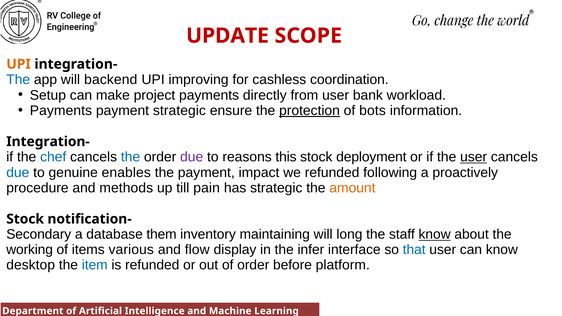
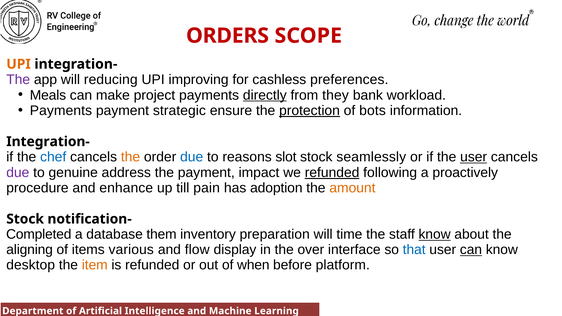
UPDATE: UPDATE -> ORDERS
The at (18, 80) colour: blue -> purple
backend: backend -> reducing
coordination: coordination -> preferences
Setup: Setup -> Meals
directly underline: none -> present
from user: user -> they
the at (131, 157) colour: blue -> orange
due at (192, 157) colour: purple -> blue
this: this -> slot
deployment: deployment -> seamlessly
due at (18, 173) colour: blue -> purple
enables: enables -> address
refunded at (332, 173) underline: none -> present
methods: methods -> enhance
has strategic: strategic -> adoption
Secondary: Secondary -> Completed
maintaining: maintaining -> preparation
long: long -> time
working: working -> aligning
infer: infer -> over
can at (471, 250) underline: none -> present
item colour: blue -> orange
of order: order -> when
